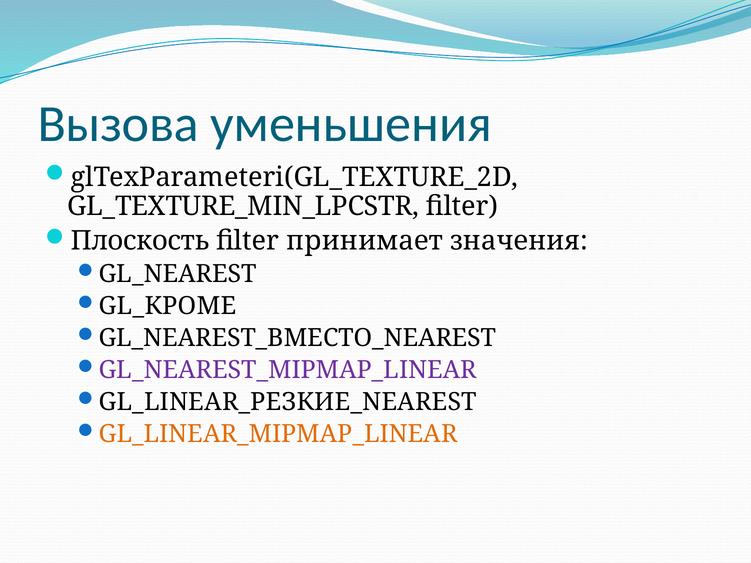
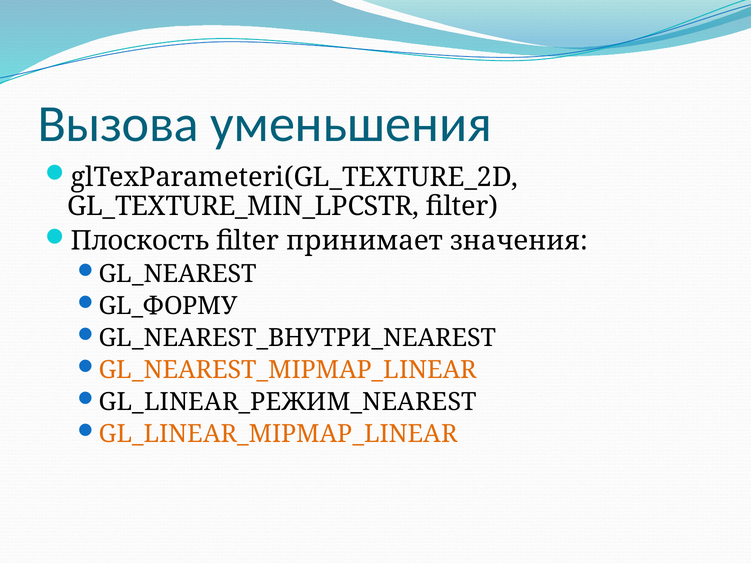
GL_КРОМЕ: GL_КРОМЕ -> GL_ФОРМУ
GL_NEAREST_ВМЕСТО_NEAREST: GL_NEAREST_ВМЕСТО_NEAREST -> GL_NEAREST_ВНУТРИ_NEAREST
GL_NEAREST_MIPMAP_LINEAR colour: purple -> orange
GL_LINEAR_РЕЗКИЕ_NEAREST: GL_LINEAR_РЕЗКИЕ_NEAREST -> GL_LINEAR_РЕЖИМ_NEAREST
